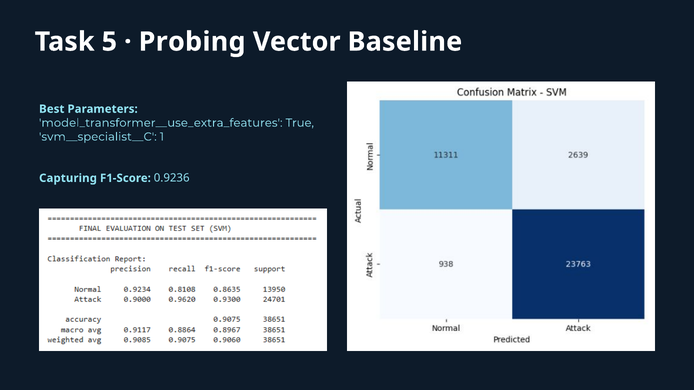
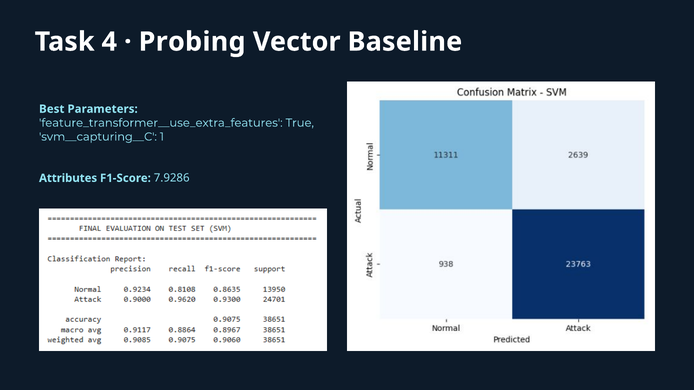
5: 5 -> 4
model_transformer__use_extra_features: model_transformer__use_extra_features -> feature_transformer__use_extra_features
svm__specialist__C: svm__specialist__C -> svm__capturing__C
Capturing: Capturing -> Attributes
0.9236: 0.9236 -> 7.9286
